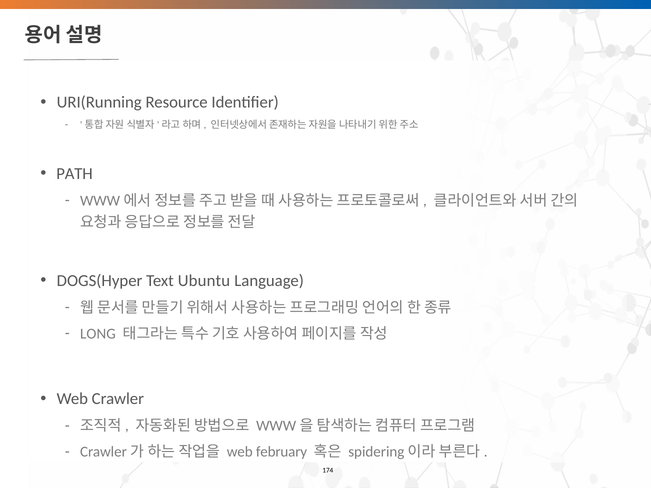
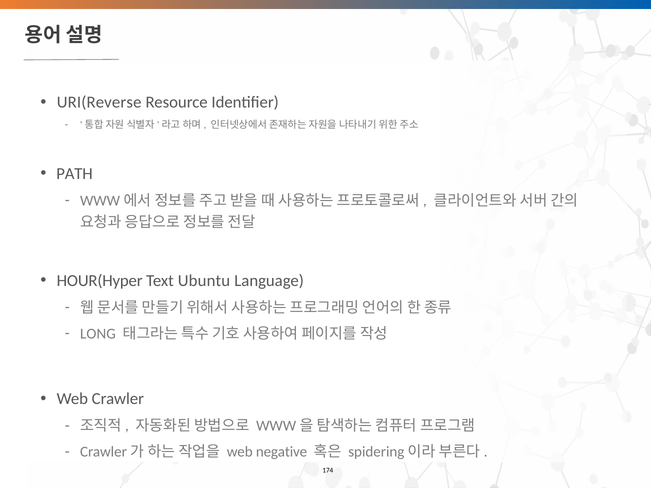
URI(Running: URI(Running -> URI(Reverse
DOGS(Hyper: DOGS(Hyper -> HOUR(Hyper
february: february -> negative
